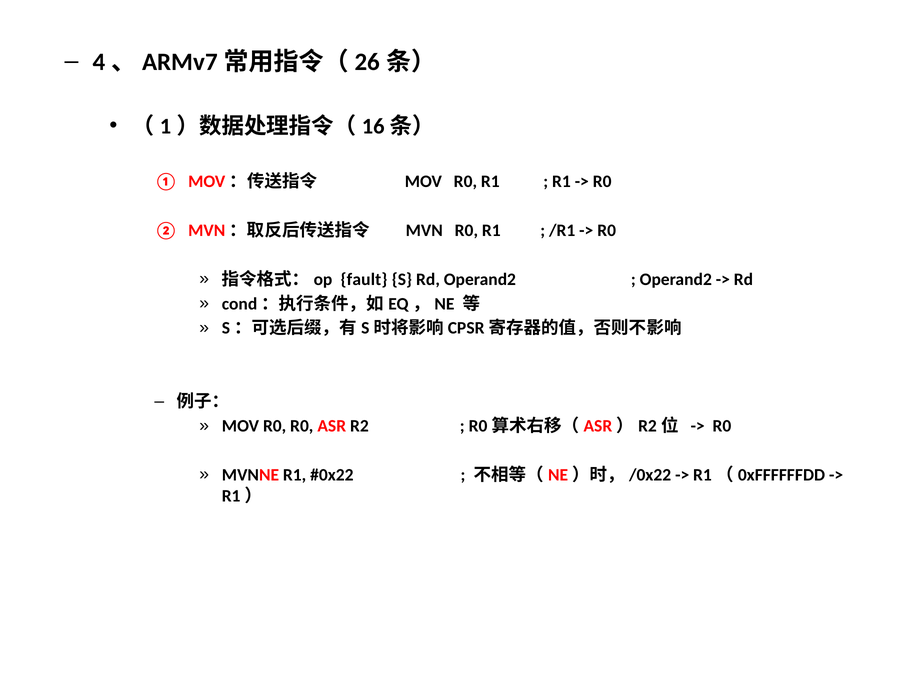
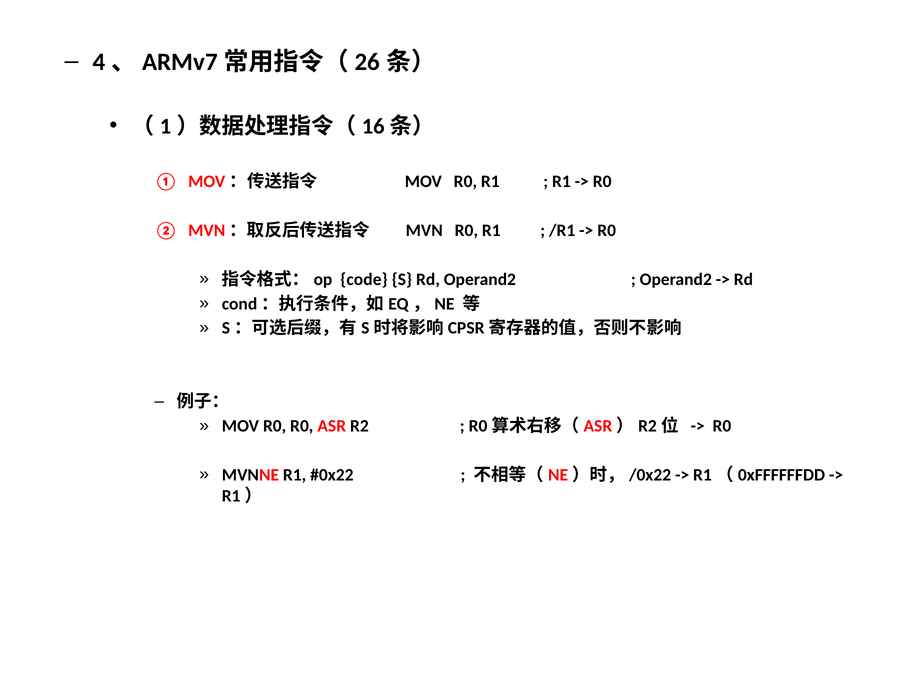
fault: fault -> code
